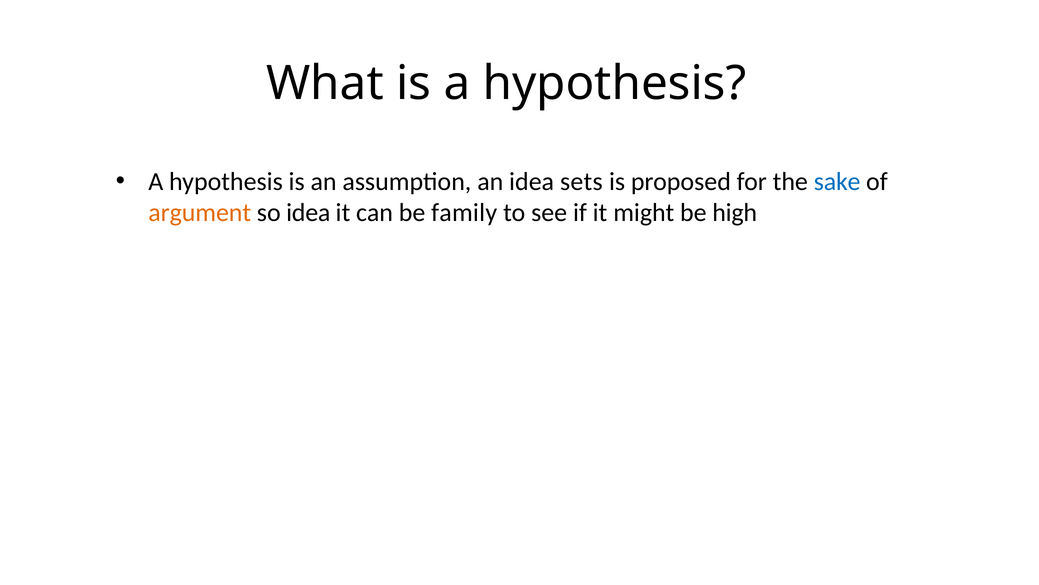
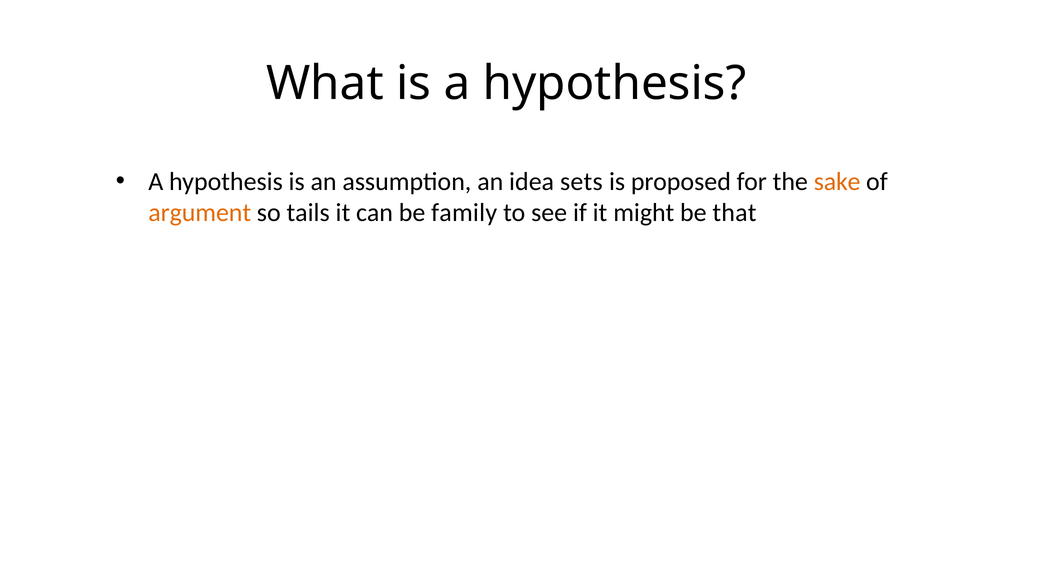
sake colour: blue -> orange
so idea: idea -> tails
high: high -> that
